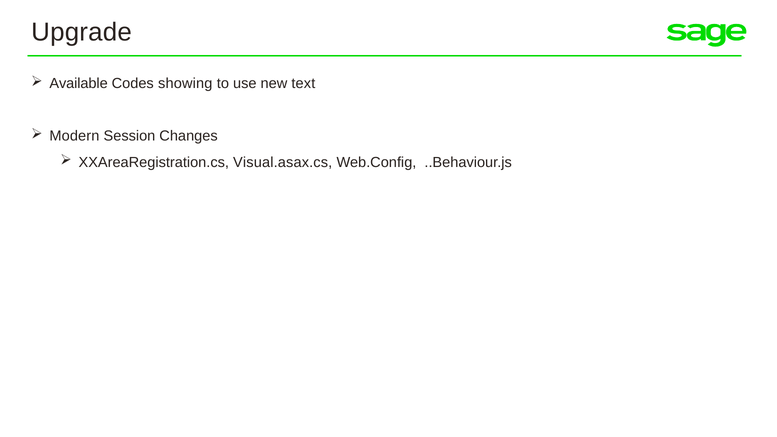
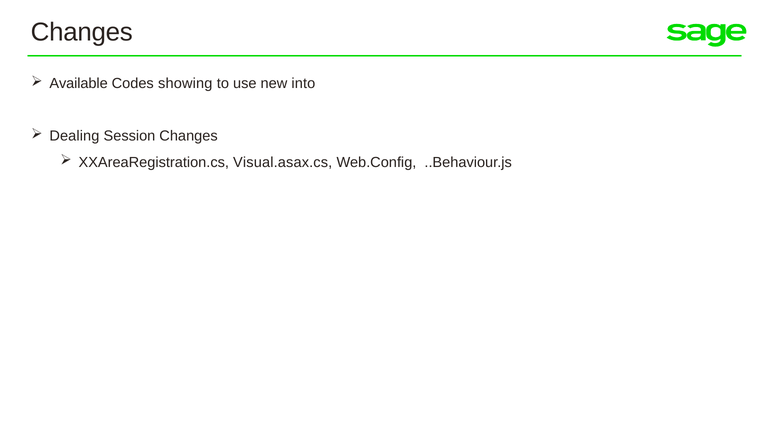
Upgrade at (82, 32): Upgrade -> Changes
text: text -> into
Modern: Modern -> Dealing
